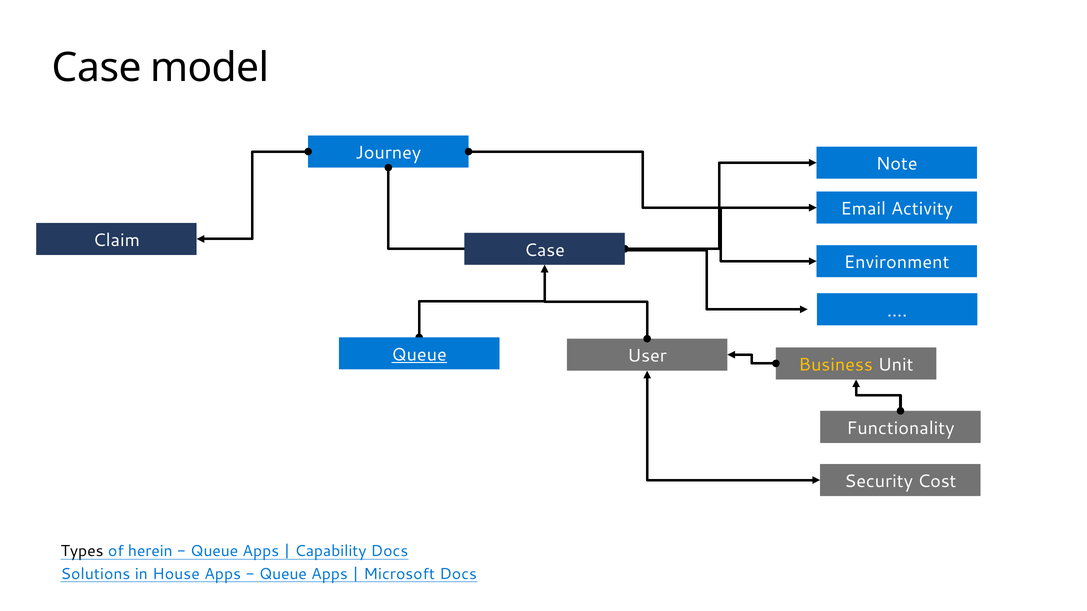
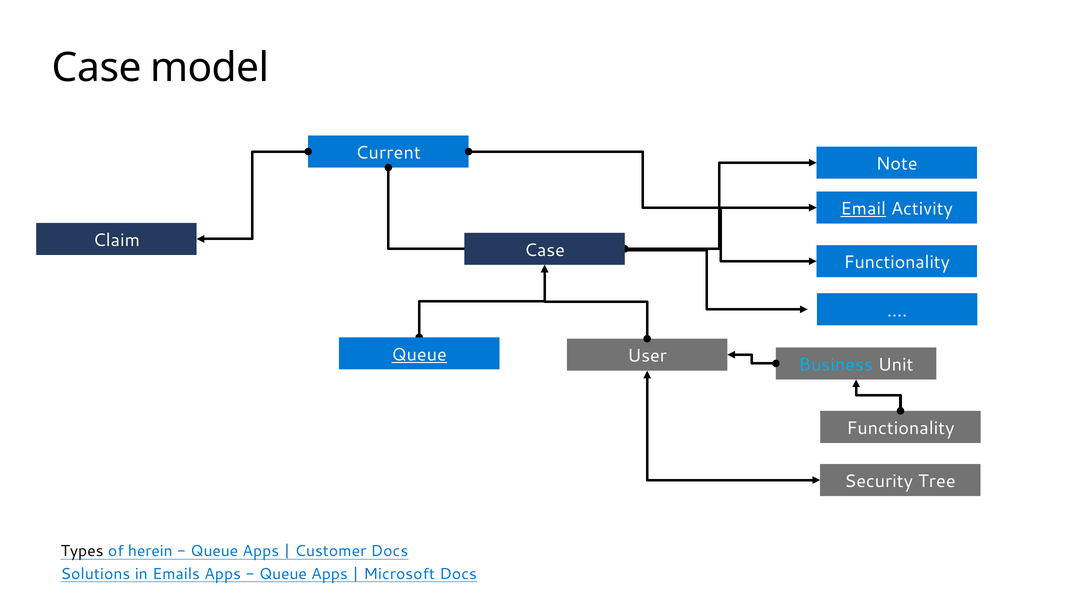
Journey: Journey -> Current
Email underline: none -> present
Environment at (897, 263): Environment -> Functionality
Business colour: yellow -> light blue
Cost: Cost -> Tree
Capability: Capability -> Customer
House: House -> Emails
